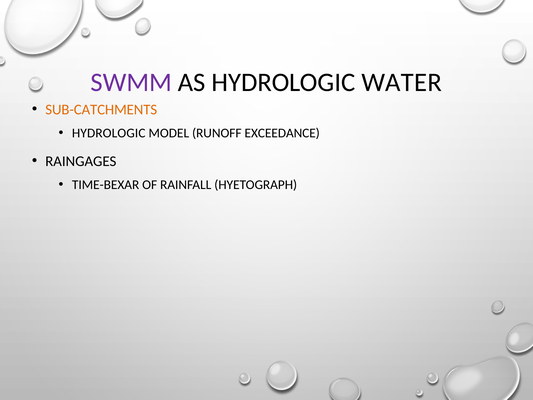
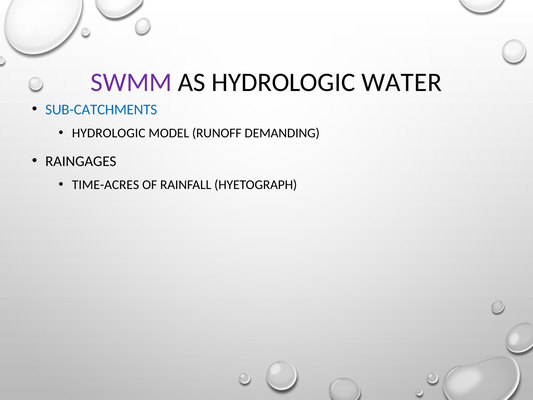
SUB-CATCHMENTS colour: orange -> blue
EXCEEDANCE: EXCEEDANCE -> DEMANDING
TIME-BEXAR: TIME-BEXAR -> TIME-ACRES
